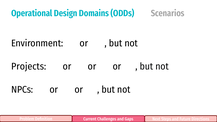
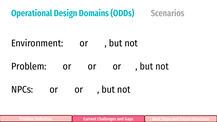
Projects at (29, 66): Projects -> Problem
